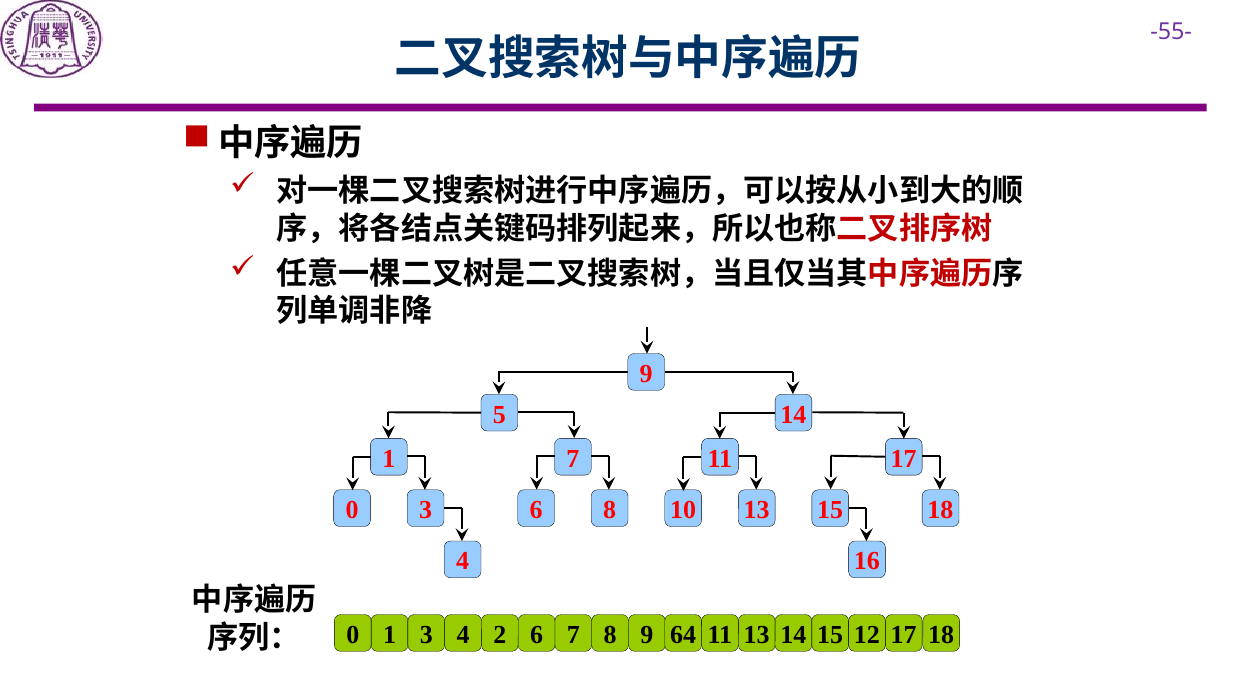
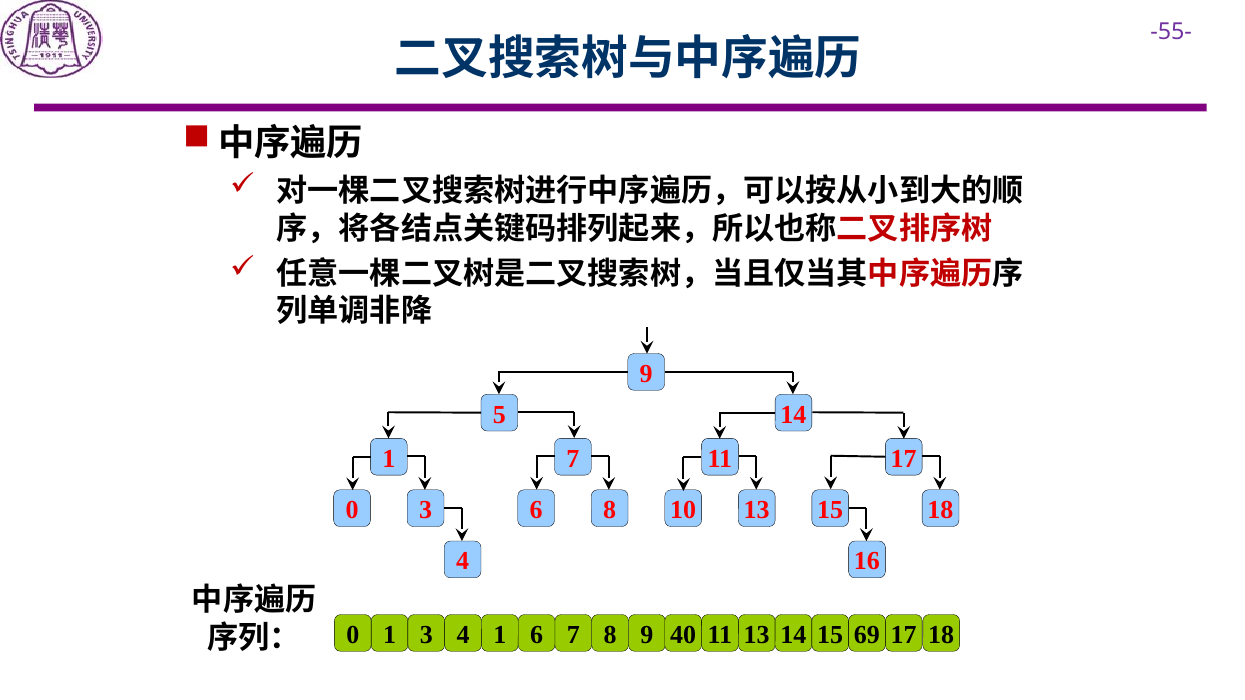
4 2: 2 -> 1
64: 64 -> 40
12: 12 -> 69
